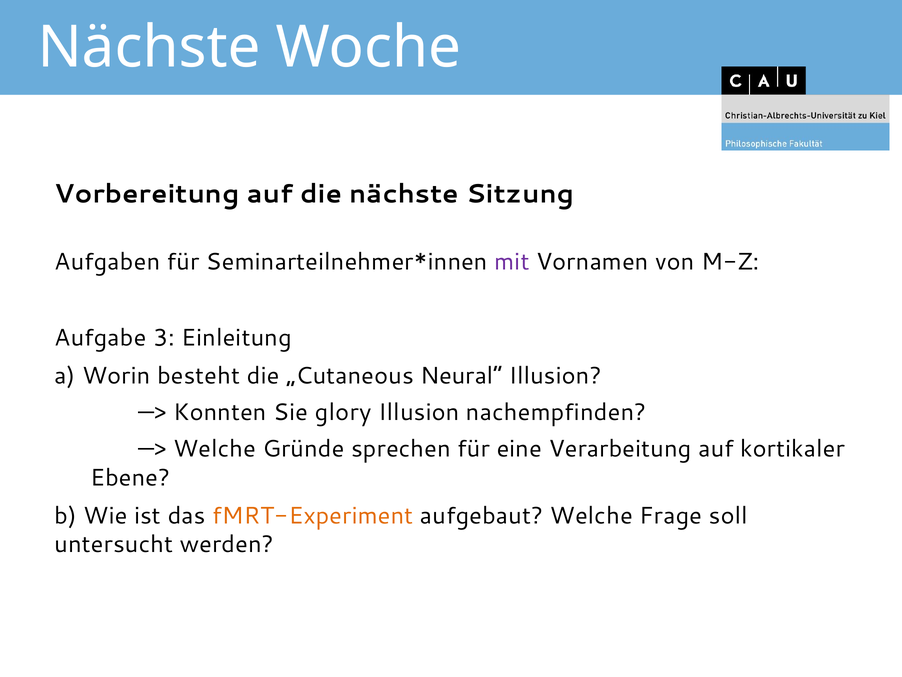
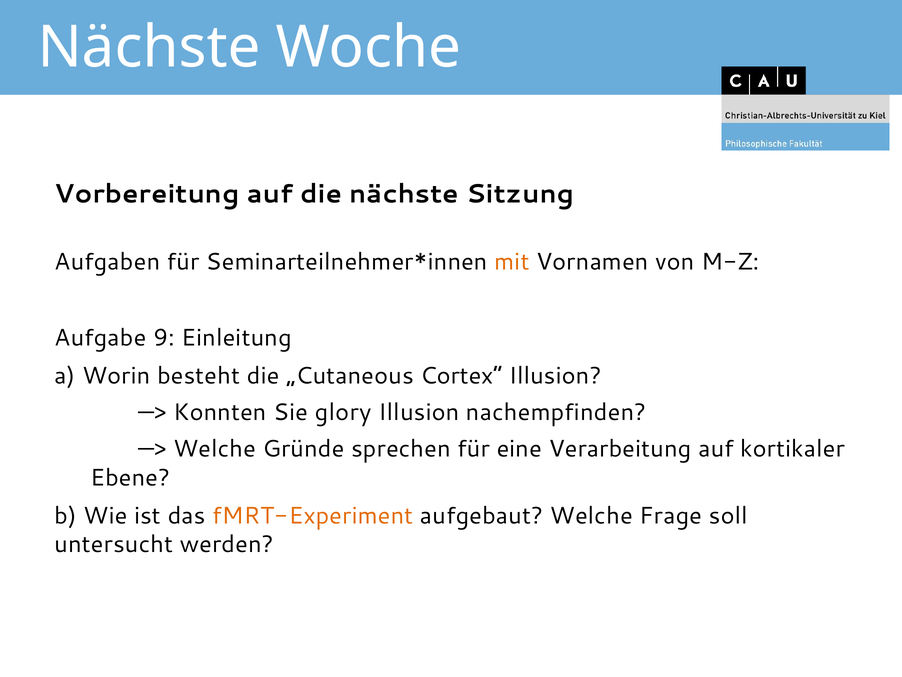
mit colour: purple -> orange
3: 3 -> 9
Neural“: Neural“ -> Cortex“
